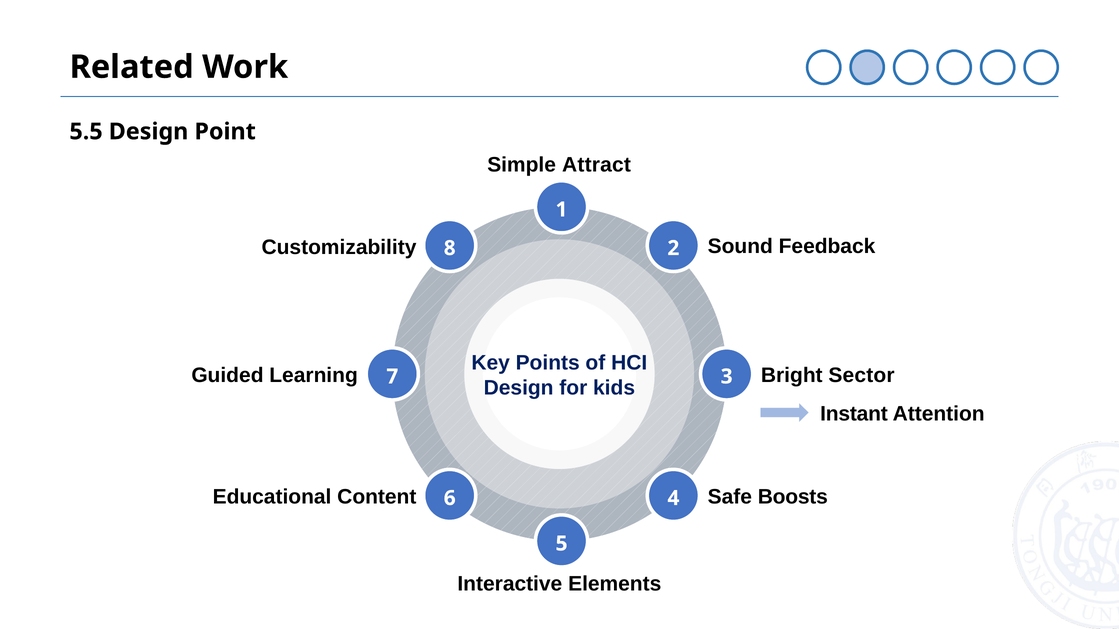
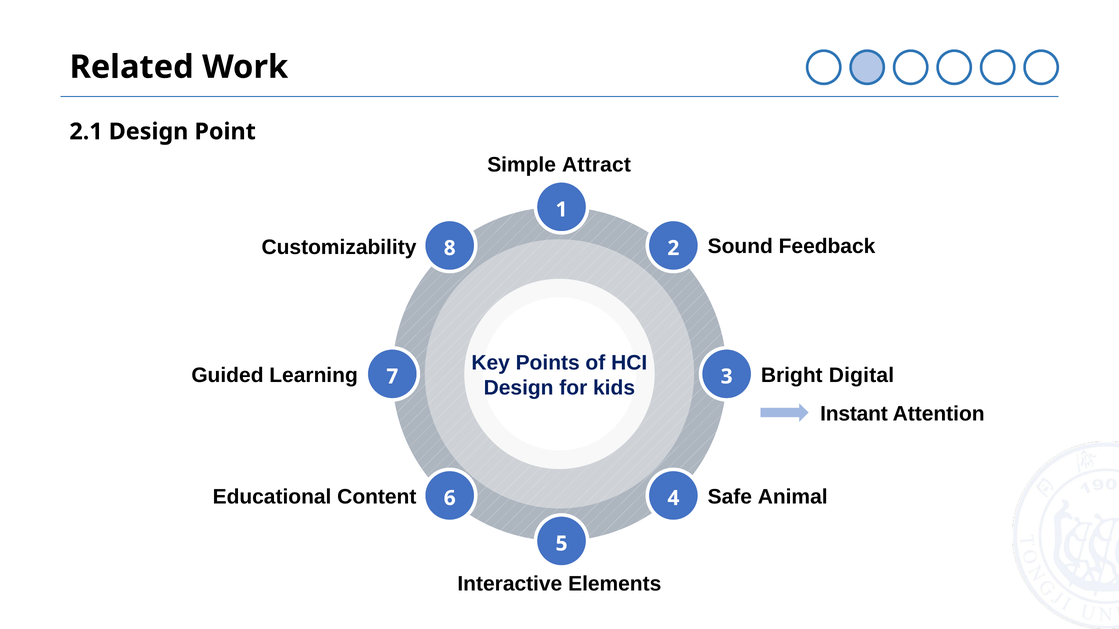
5.5: 5.5 -> 2.1
Sector: Sector -> Digital
Boosts: Boosts -> Animal
